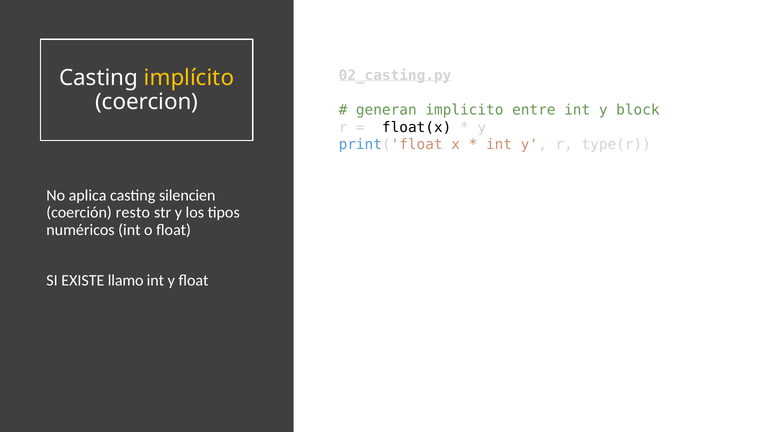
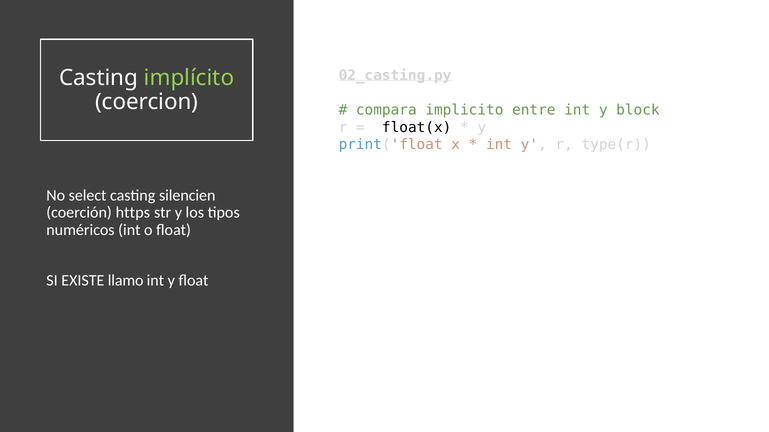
implícito colour: yellow -> light green
generan: generan -> compara
aplica: aplica -> select
resto: resto -> https
